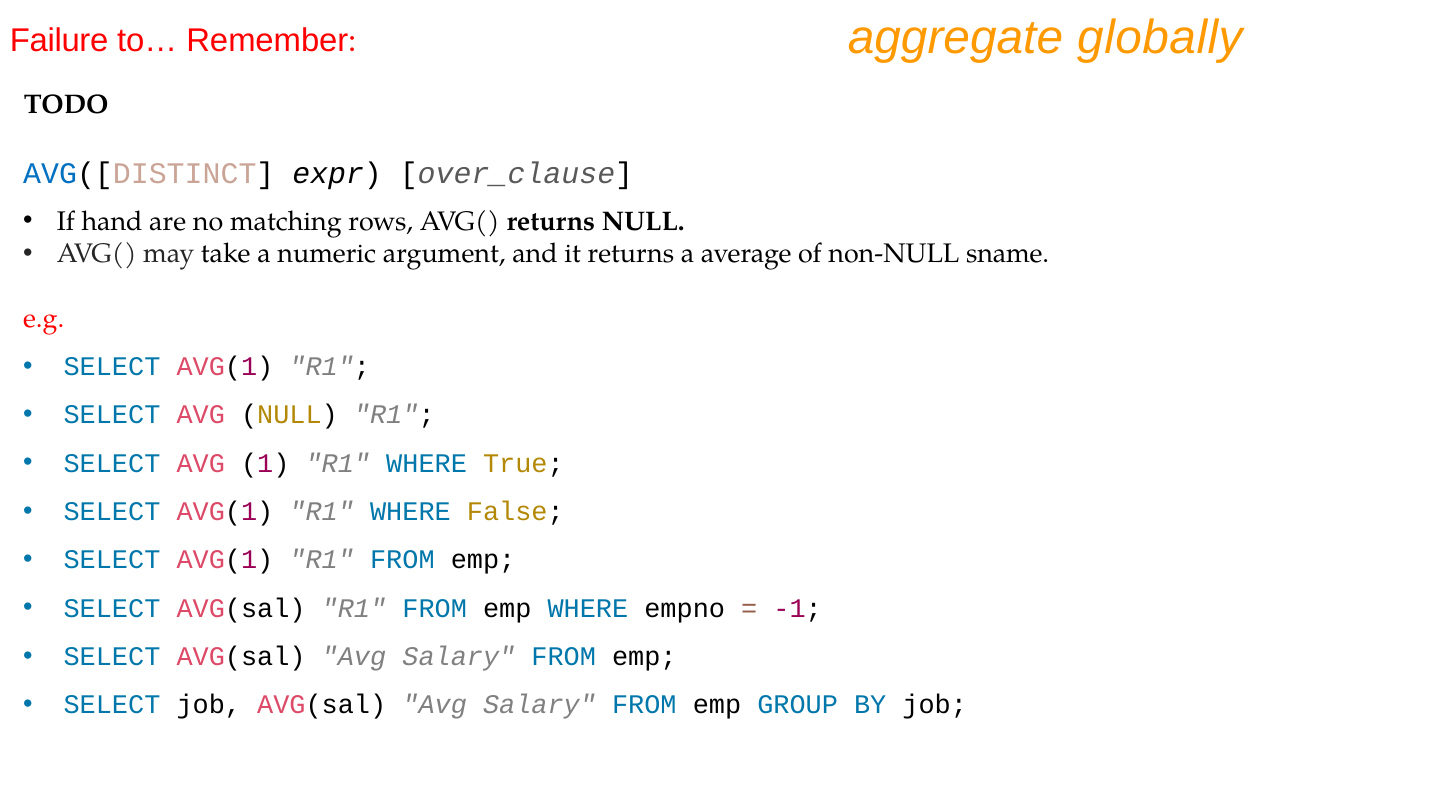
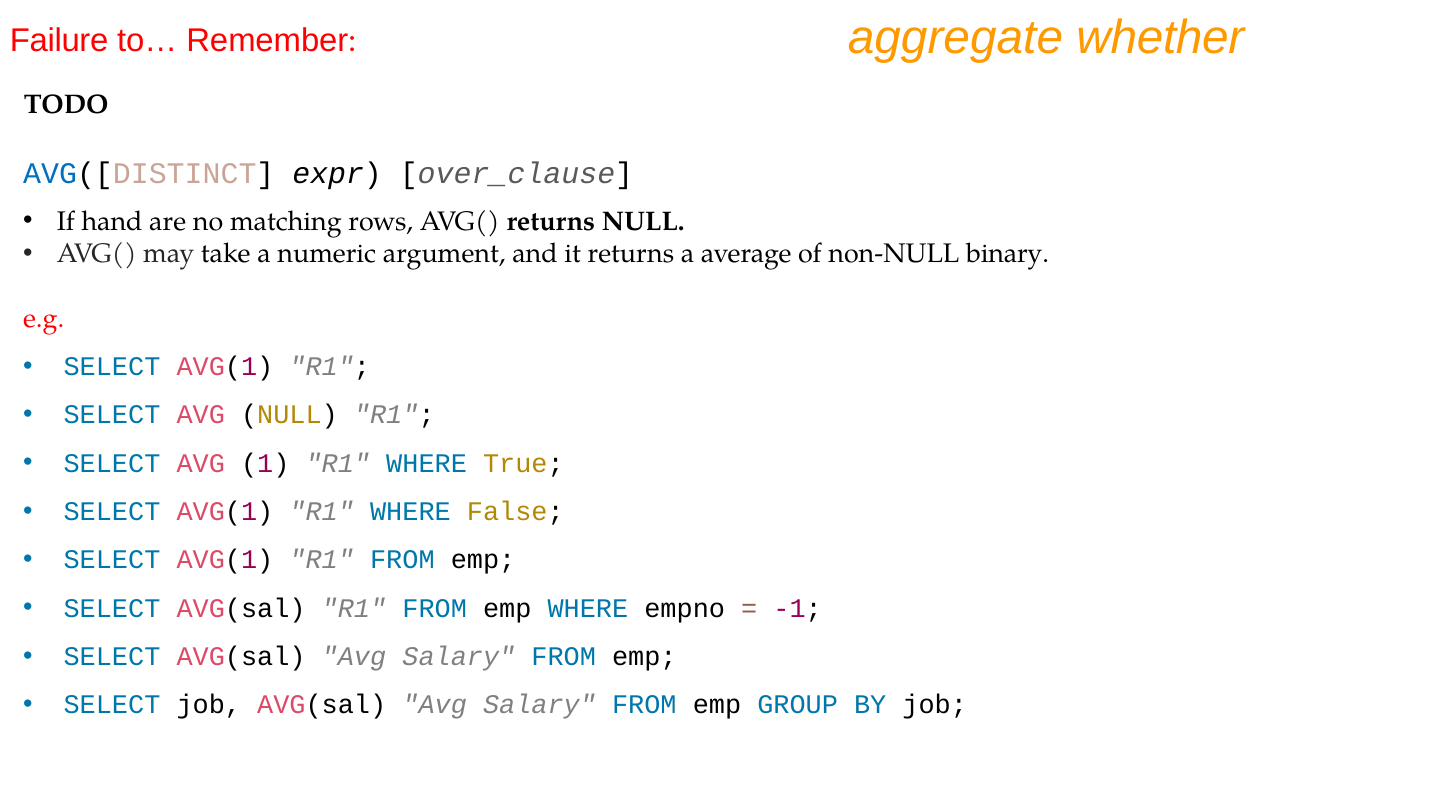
globally: globally -> whether
sname: sname -> binary
